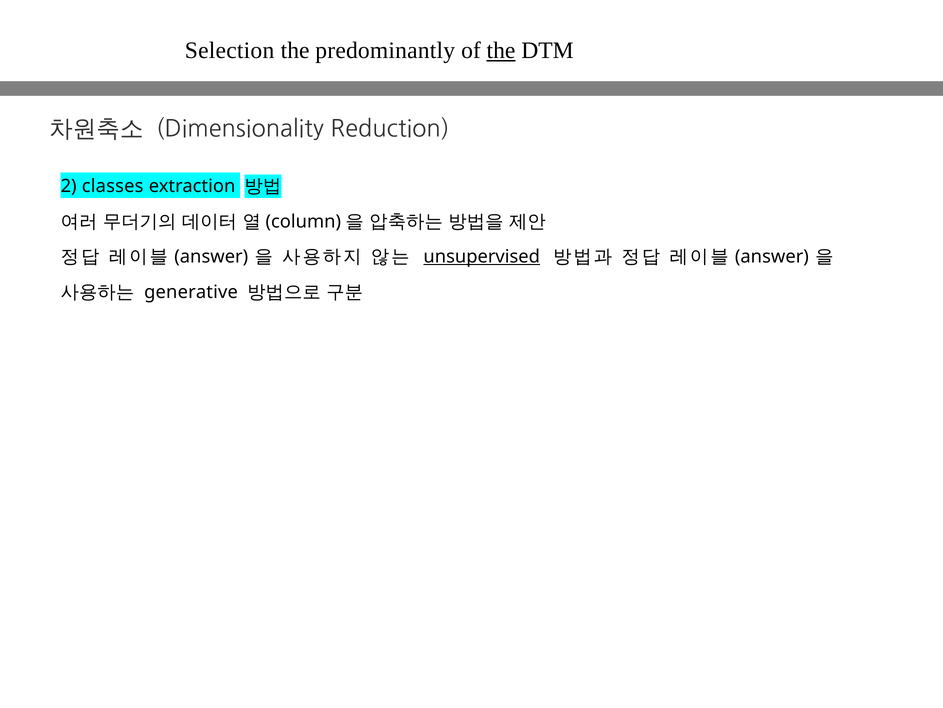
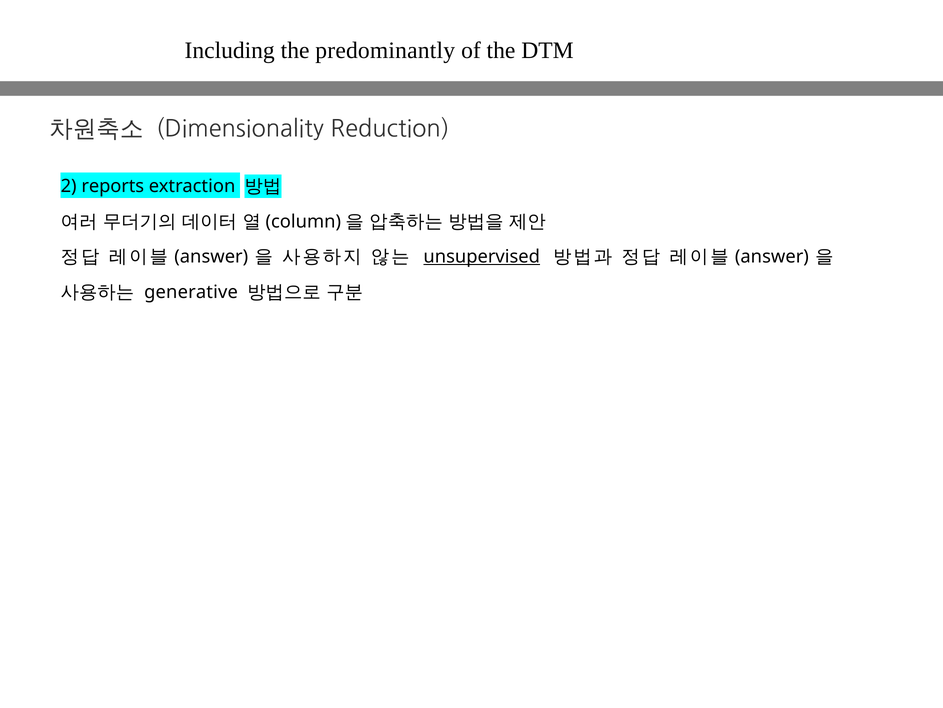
Selection: Selection -> Including
the at (501, 51) underline: present -> none
classes: classes -> reports
